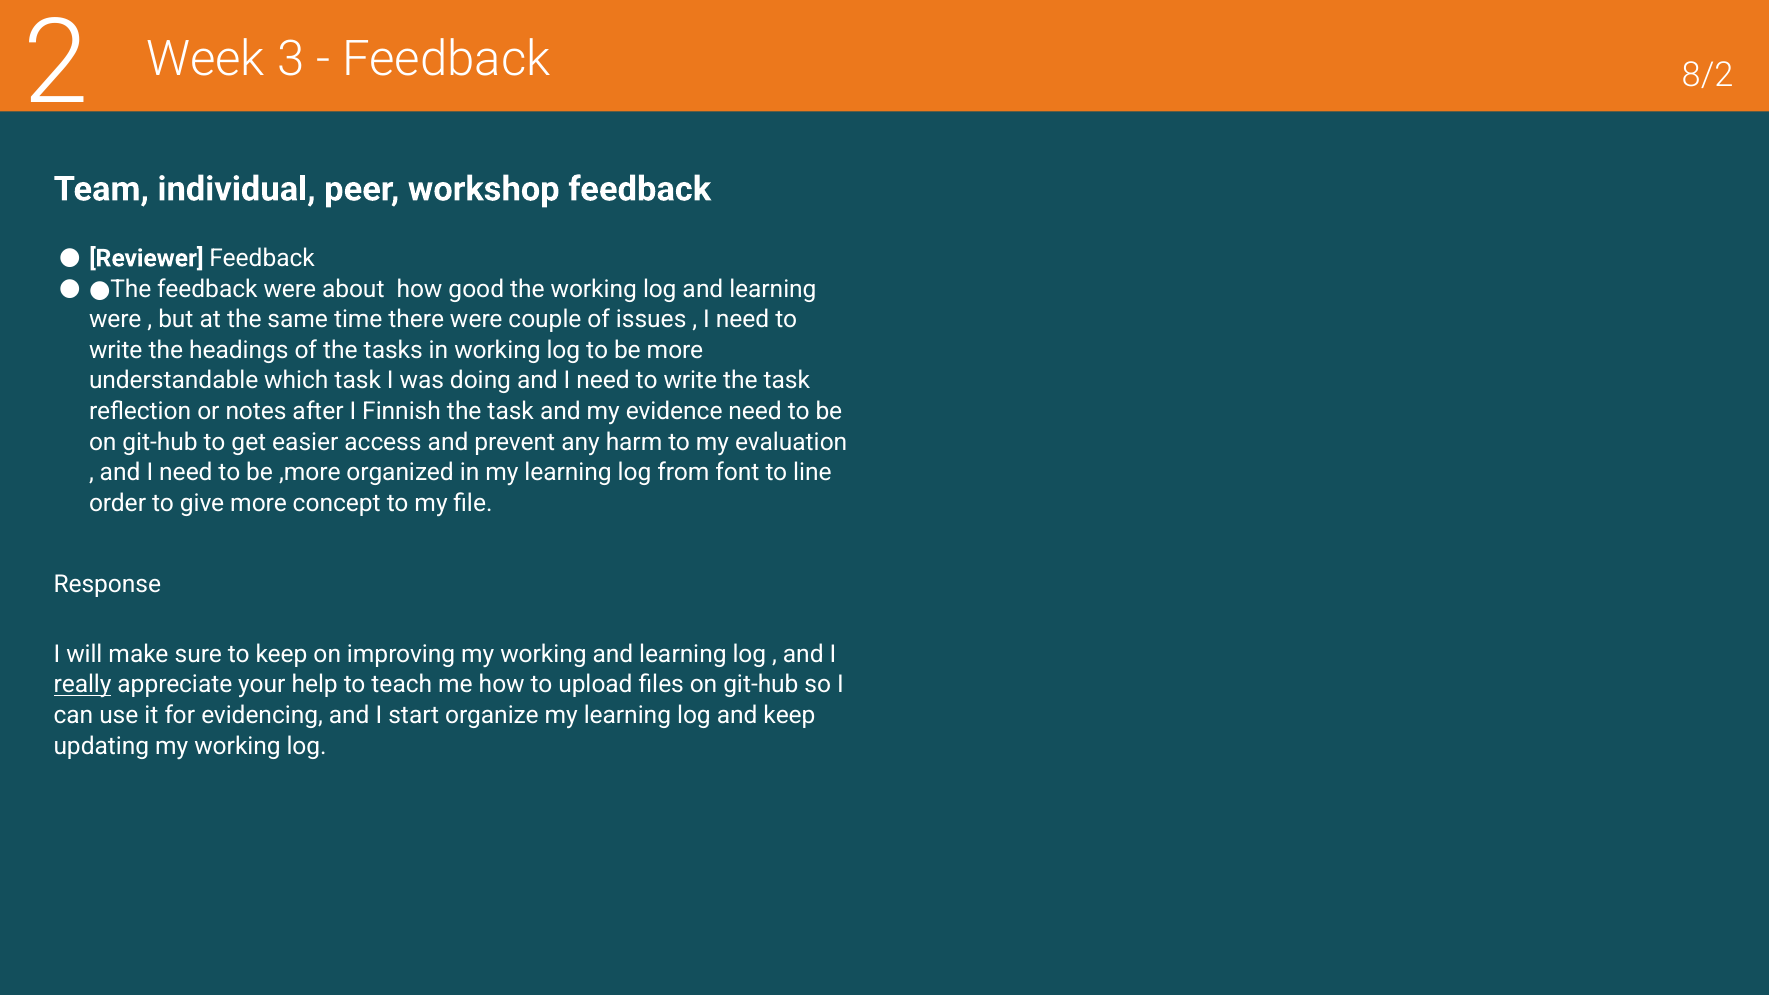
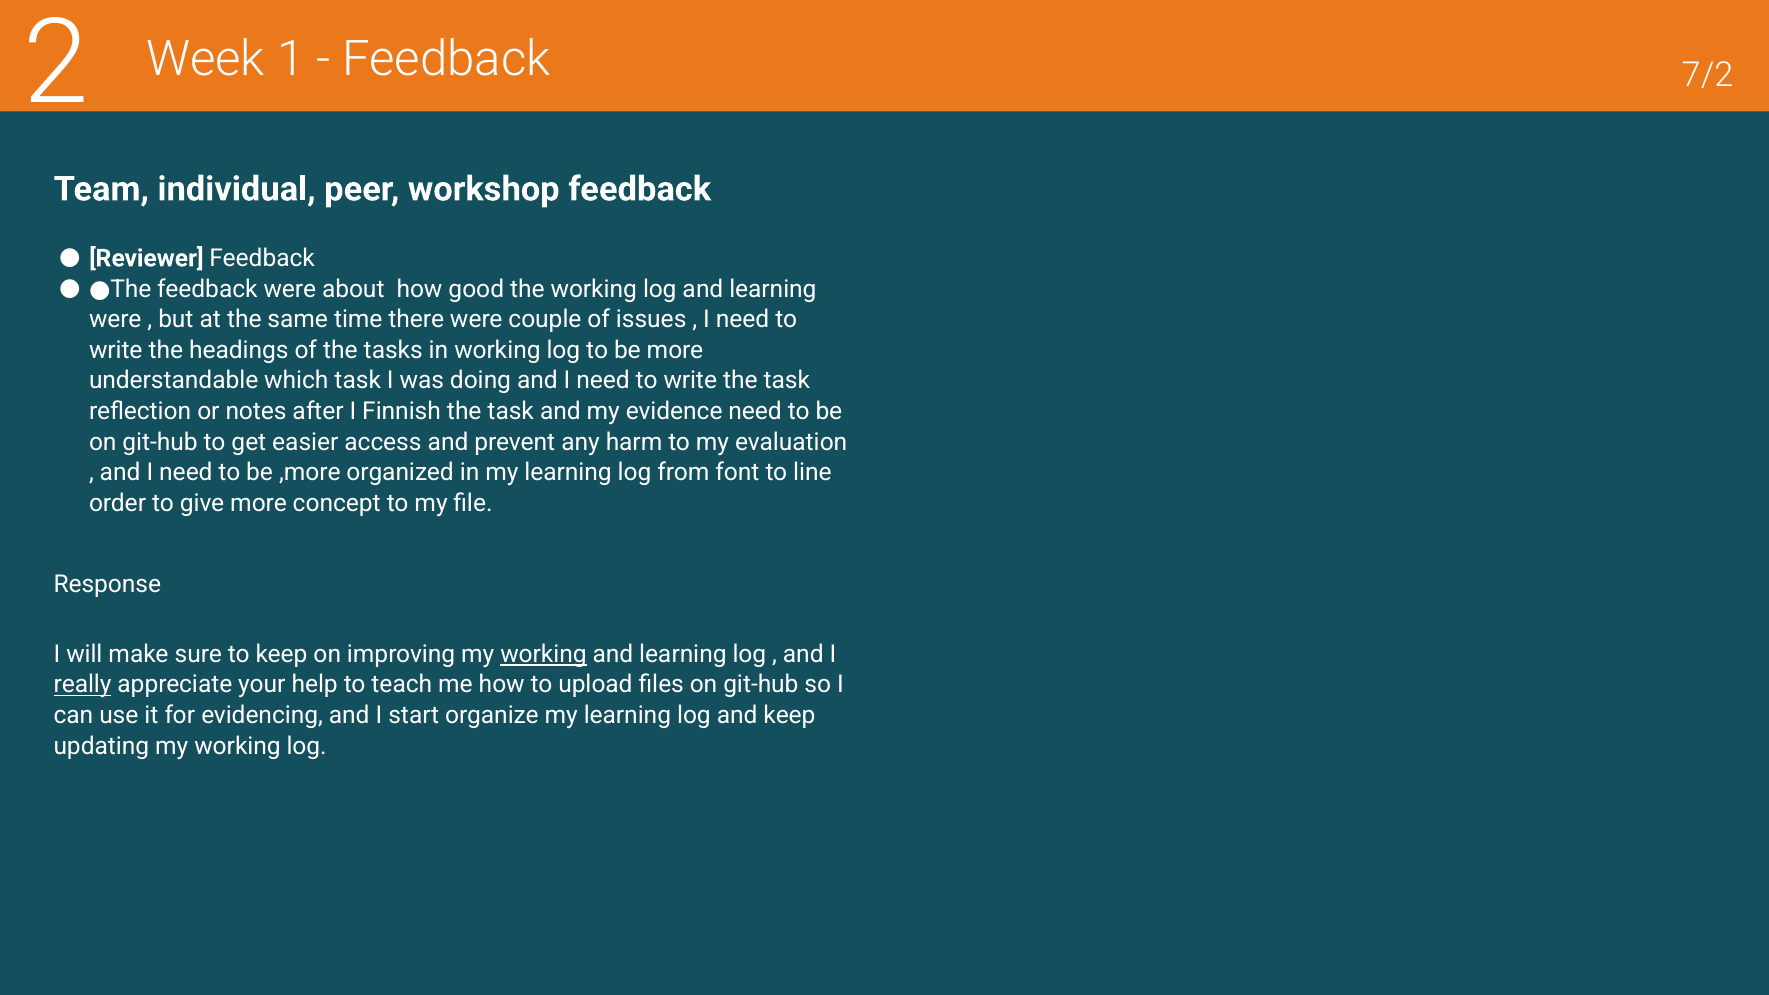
3: 3 -> 1
8/2: 8/2 -> 7/2
working at (543, 654) underline: none -> present
